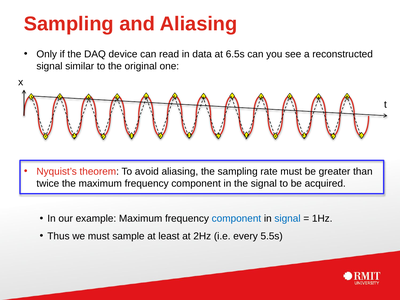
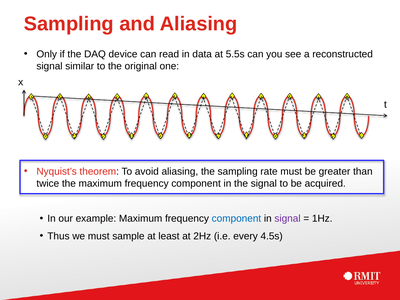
6.5s: 6.5s -> 5.5s
signal at (288, 219) colour: blue -> purple
5.5s: 5.5s -> 4.5s
